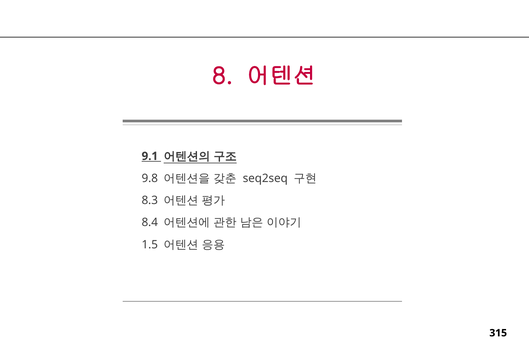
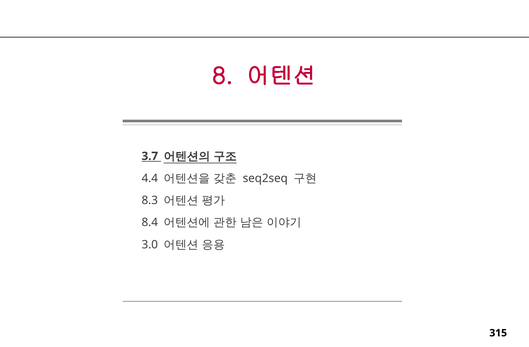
9.1: 9.1 -> 3.7
9.8: 9.8 -> 4.4
1.5: 1.5 -> 3.0
